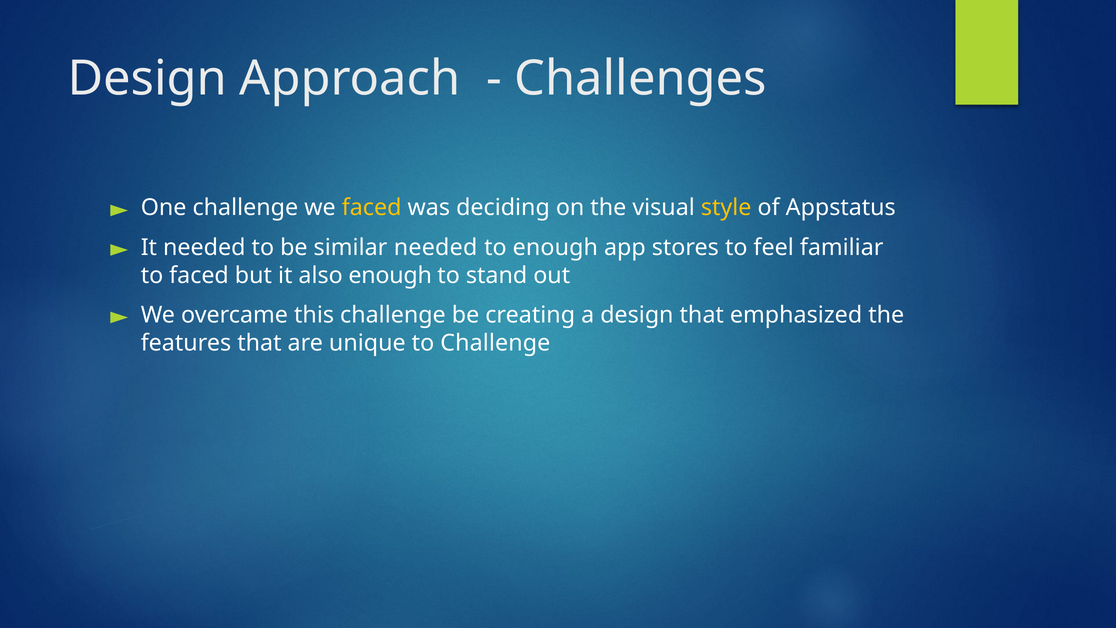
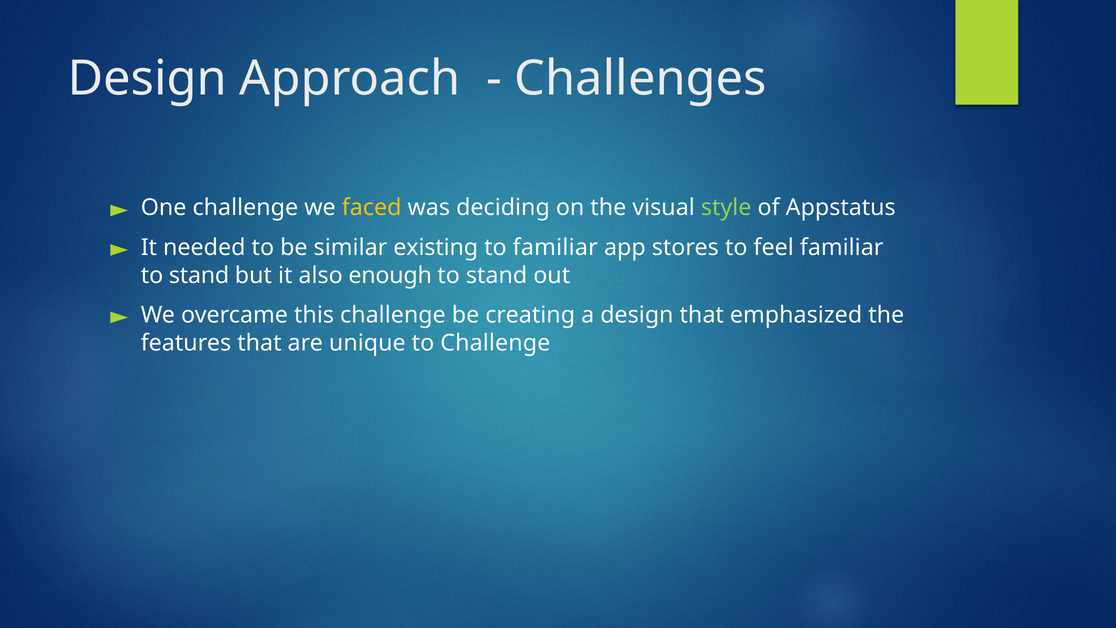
style colour: yellow -> light green
similar needed: needed -> existing
to enough: enough -> familiar
faced at (199, 275): faced -> stand
